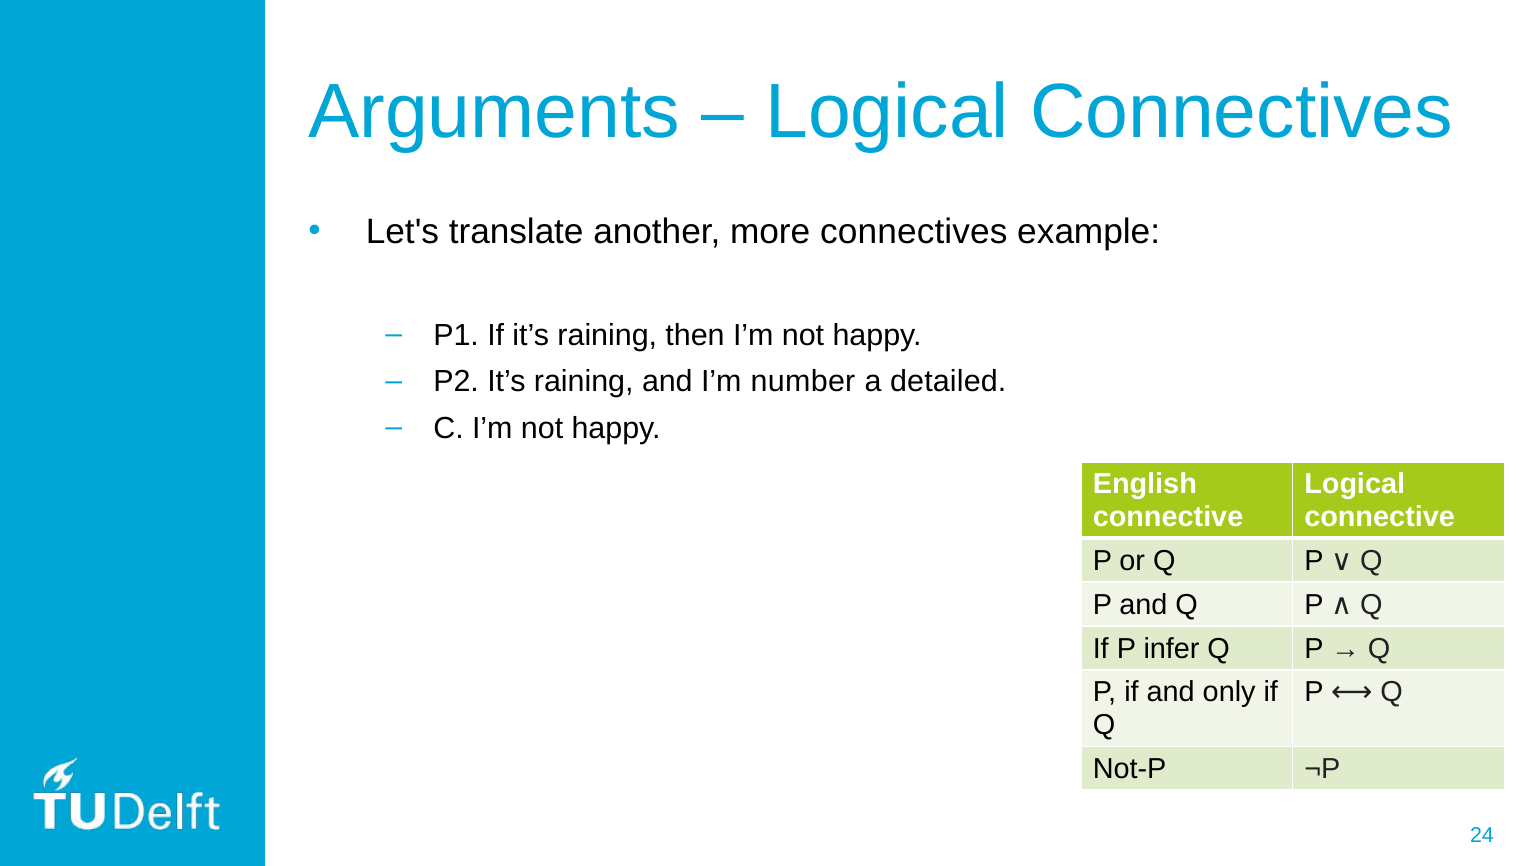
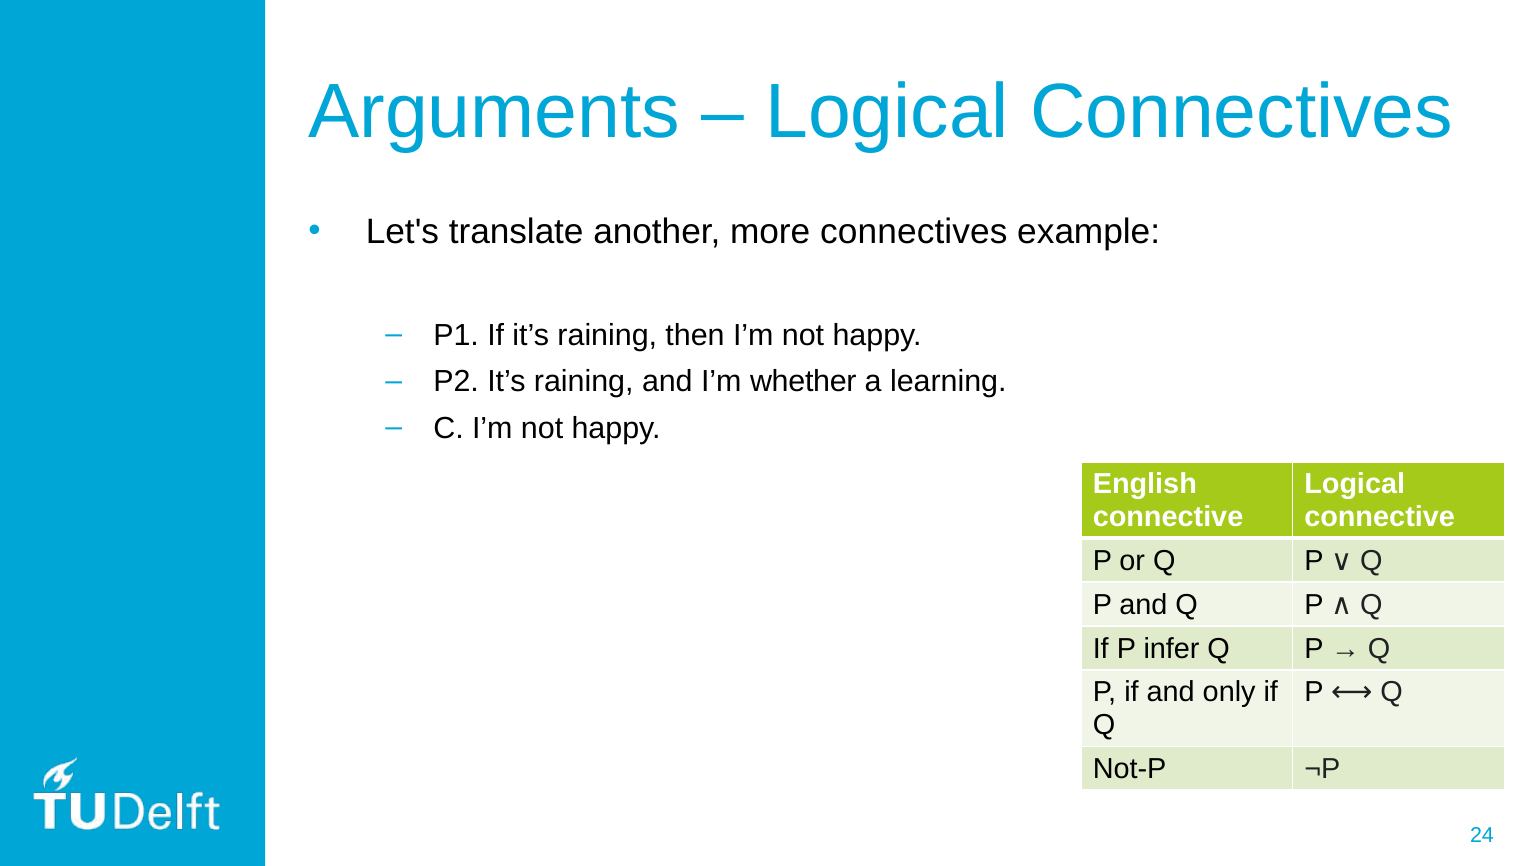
number: number -> whether
detailed: detailed -> learning
